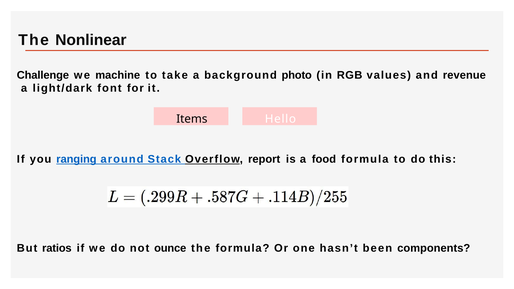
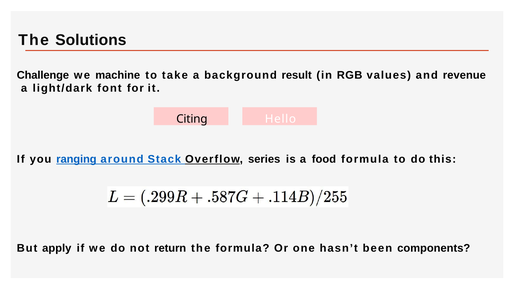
Nonlinear: Nonlinear -> Solutions
photo: photo -> result
Items: Items -> Citing
report: report -> series
ratios: ratios -> apply
ounce: ounce -> return
